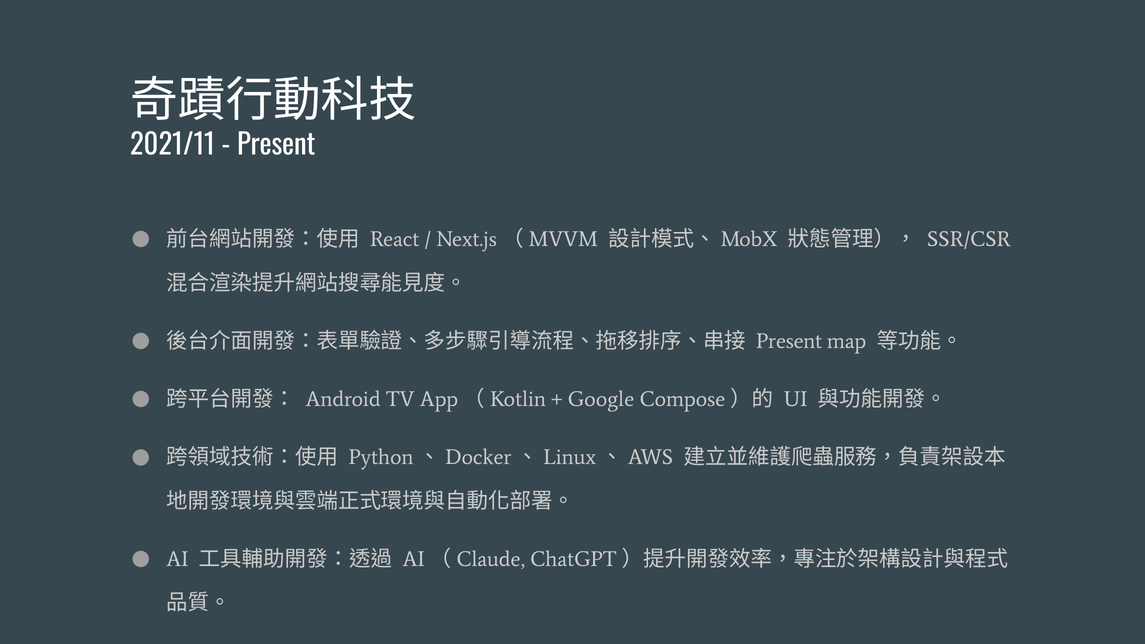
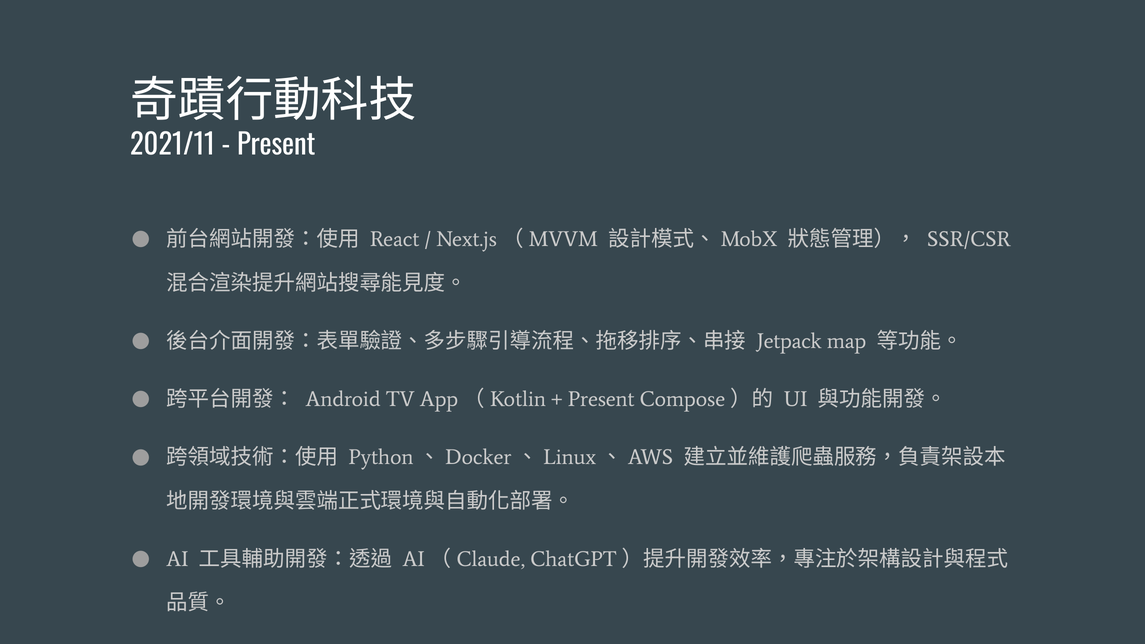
Present at (789, 341): Present -> Jetpack
Google at (601, 399): Google -> Present
